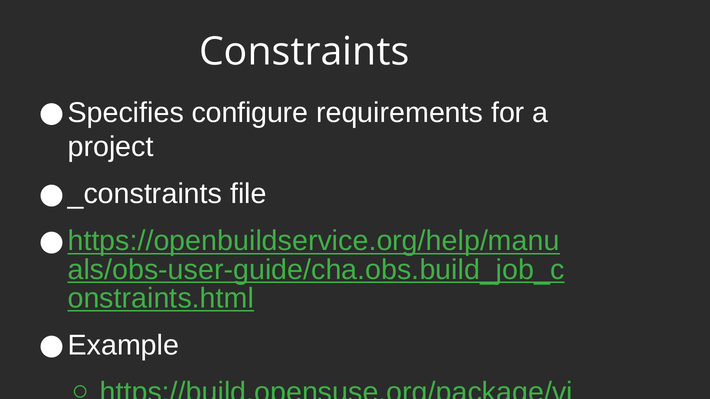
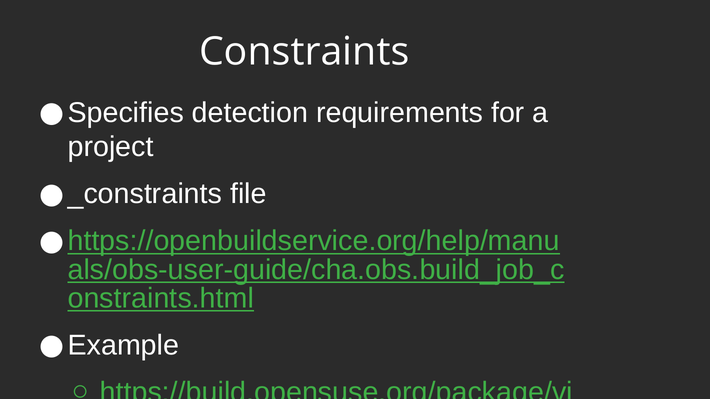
configure: configure -> detection
